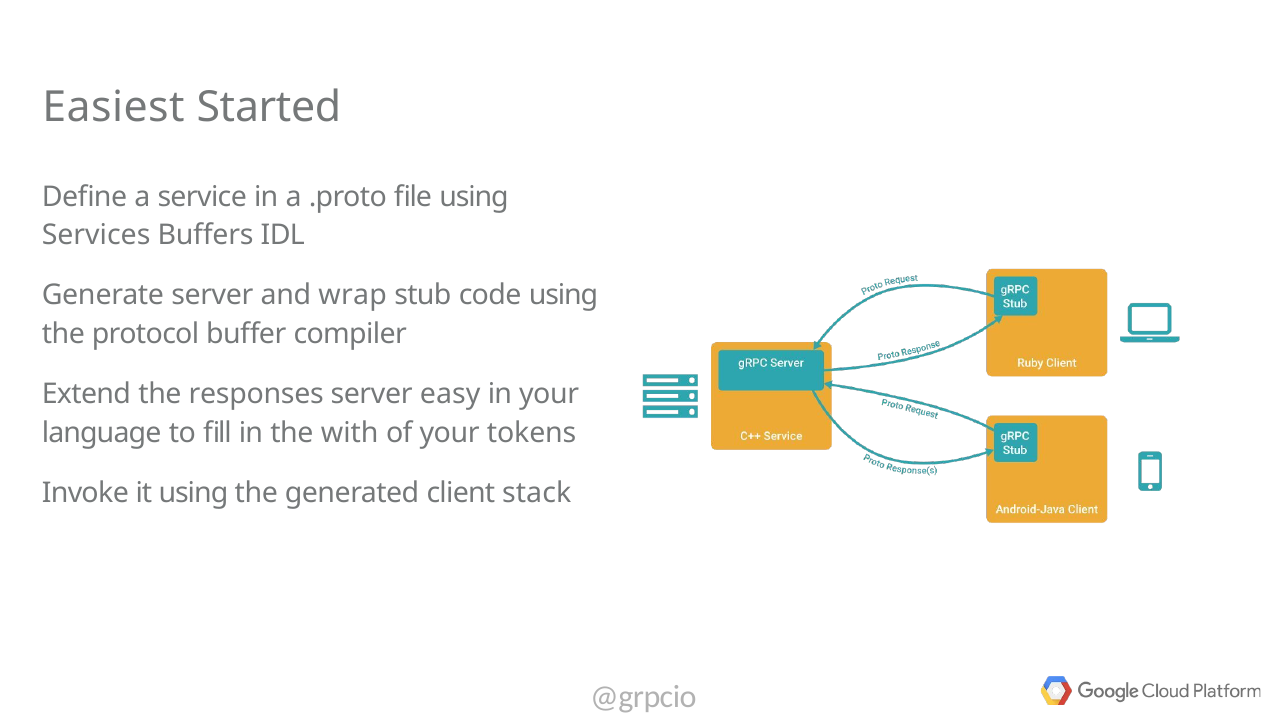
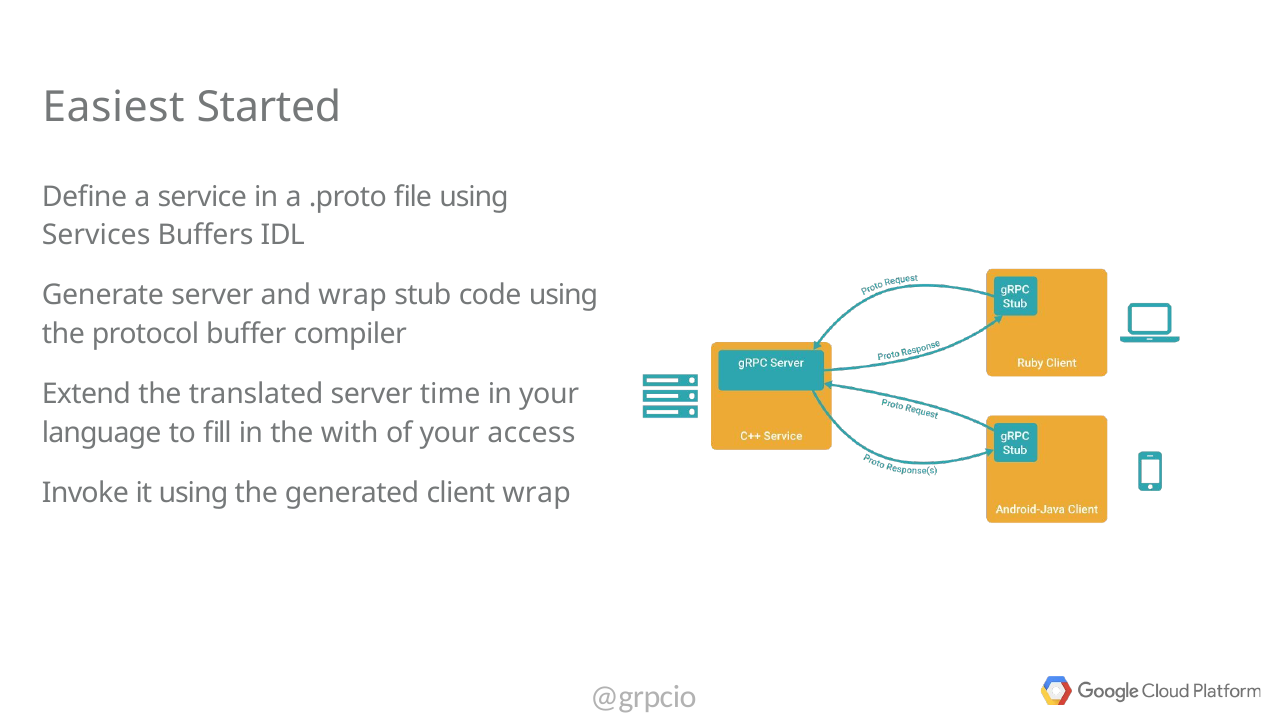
responses: responses -> translated
easy: easy -> time
tokens: tokens -> access
client stack: stack -> wrap
